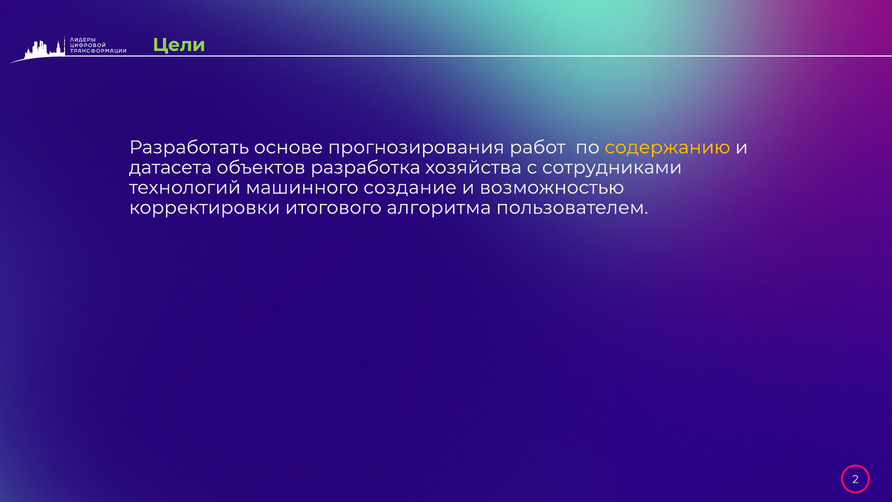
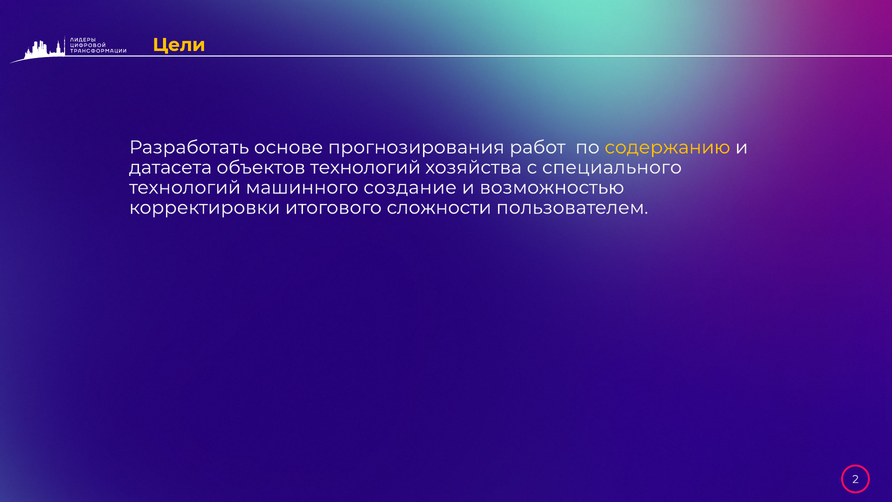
Цели colour: light green -> yellow
объектов разработка: разработка -> технологий
сотрудниками: сотрудниками -> специального
алгоритма: алгоритма -> сложности
